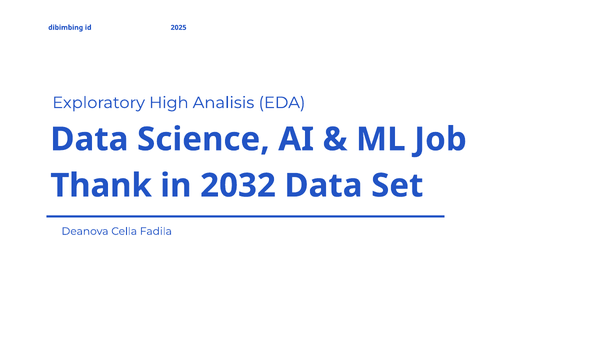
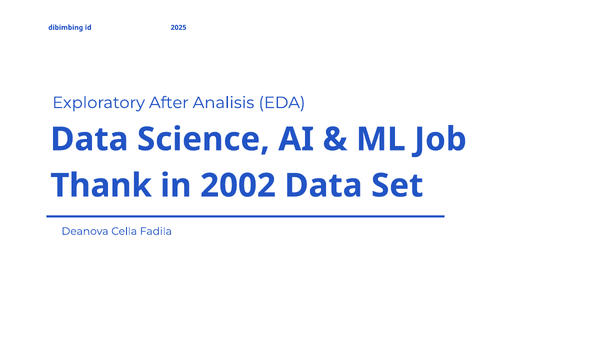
High: High -> After
2032: 2032 -> 2002
